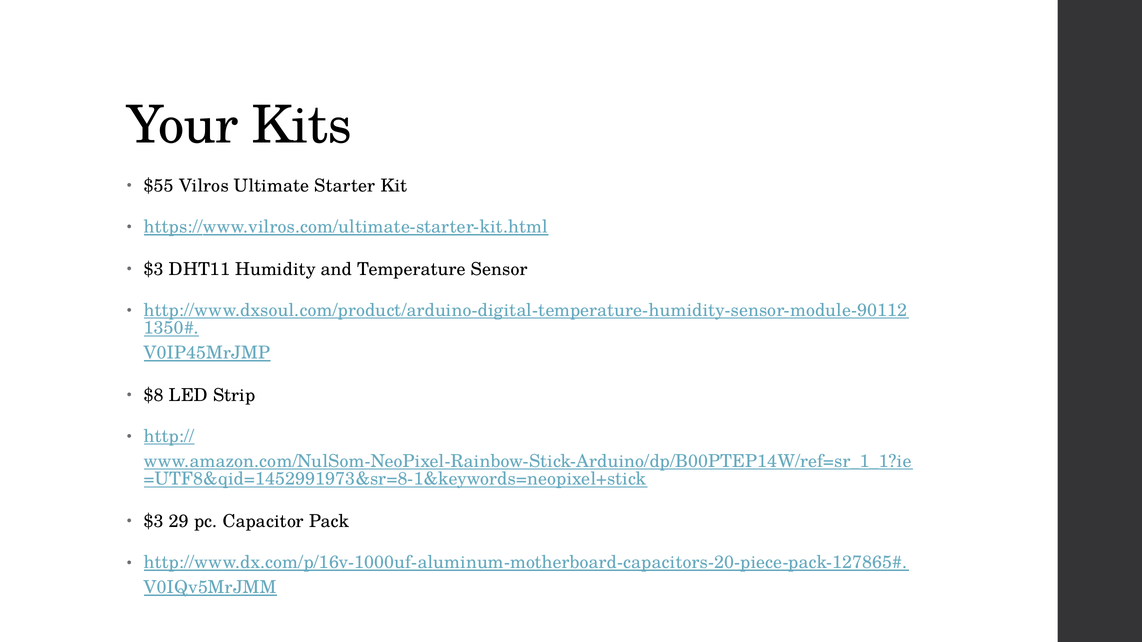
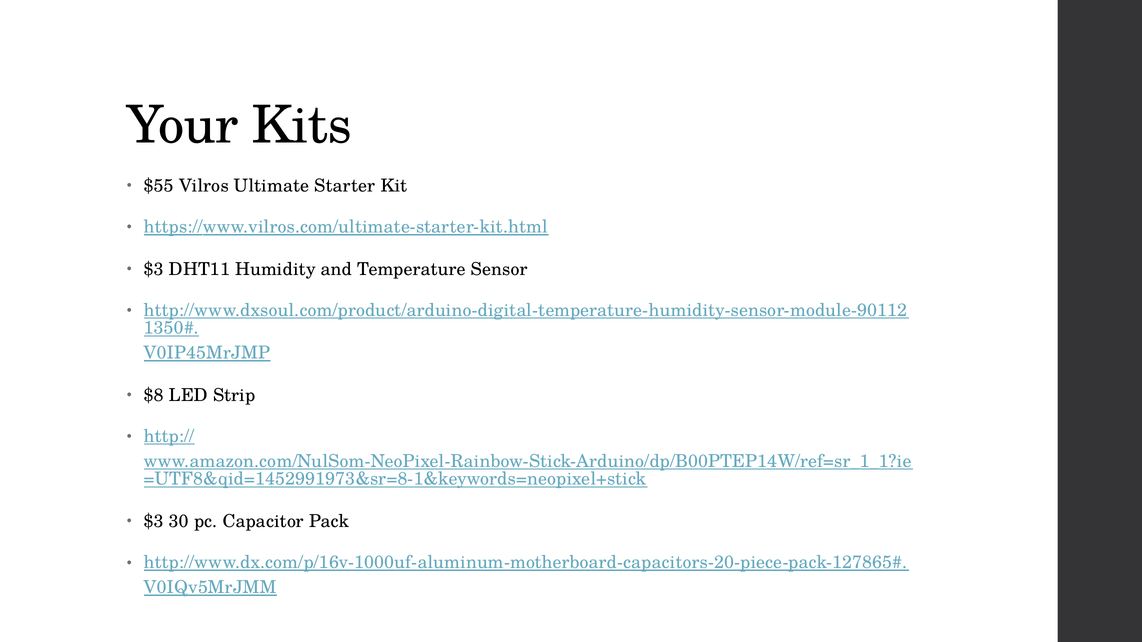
29: 29 -> 30
